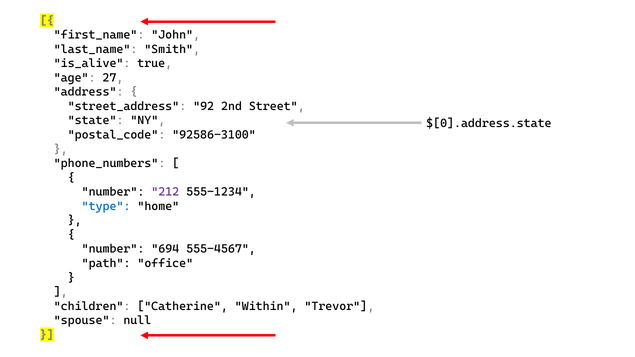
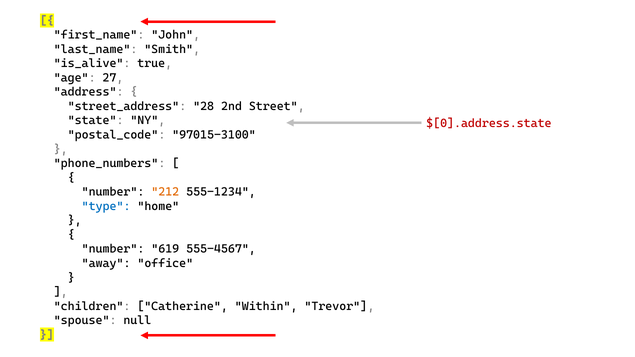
92: 92 -> 28
$[0].address.state colour: black -> red
92586-3100: 92586-3100 -> 97015-3100
212 colour: purple -> orange
694: 694 -> 619
path: path -> away
